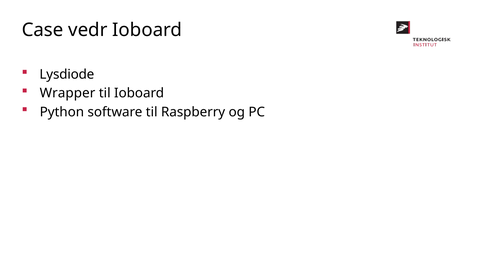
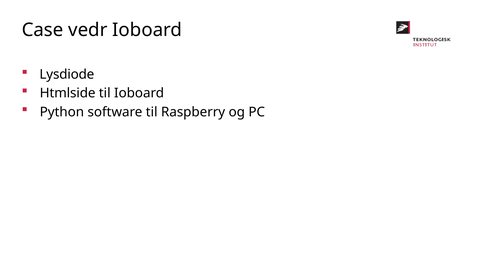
Wrapper: Wrapper -> Htmlside
